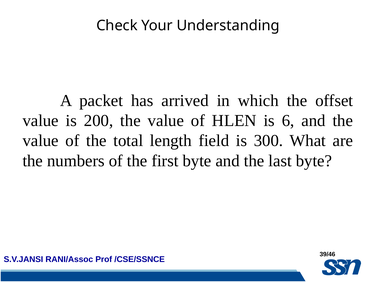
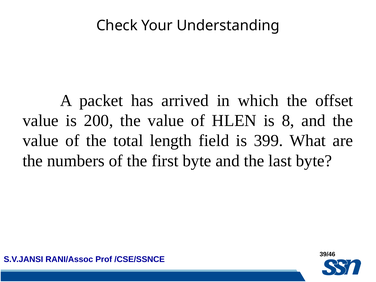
6: 6 -> 8
300: 300 -> 399
